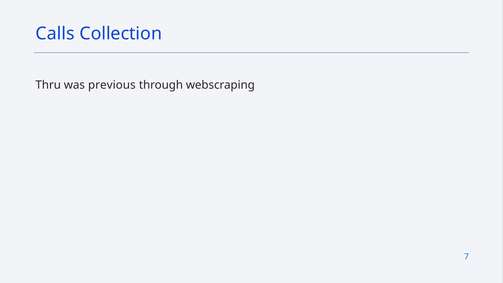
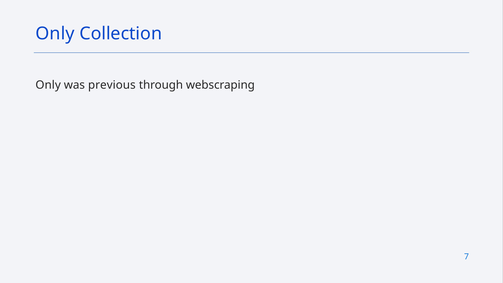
Calls at (55, 34): Calls -> Only
Thru at (48, 85): Thru -> Only
